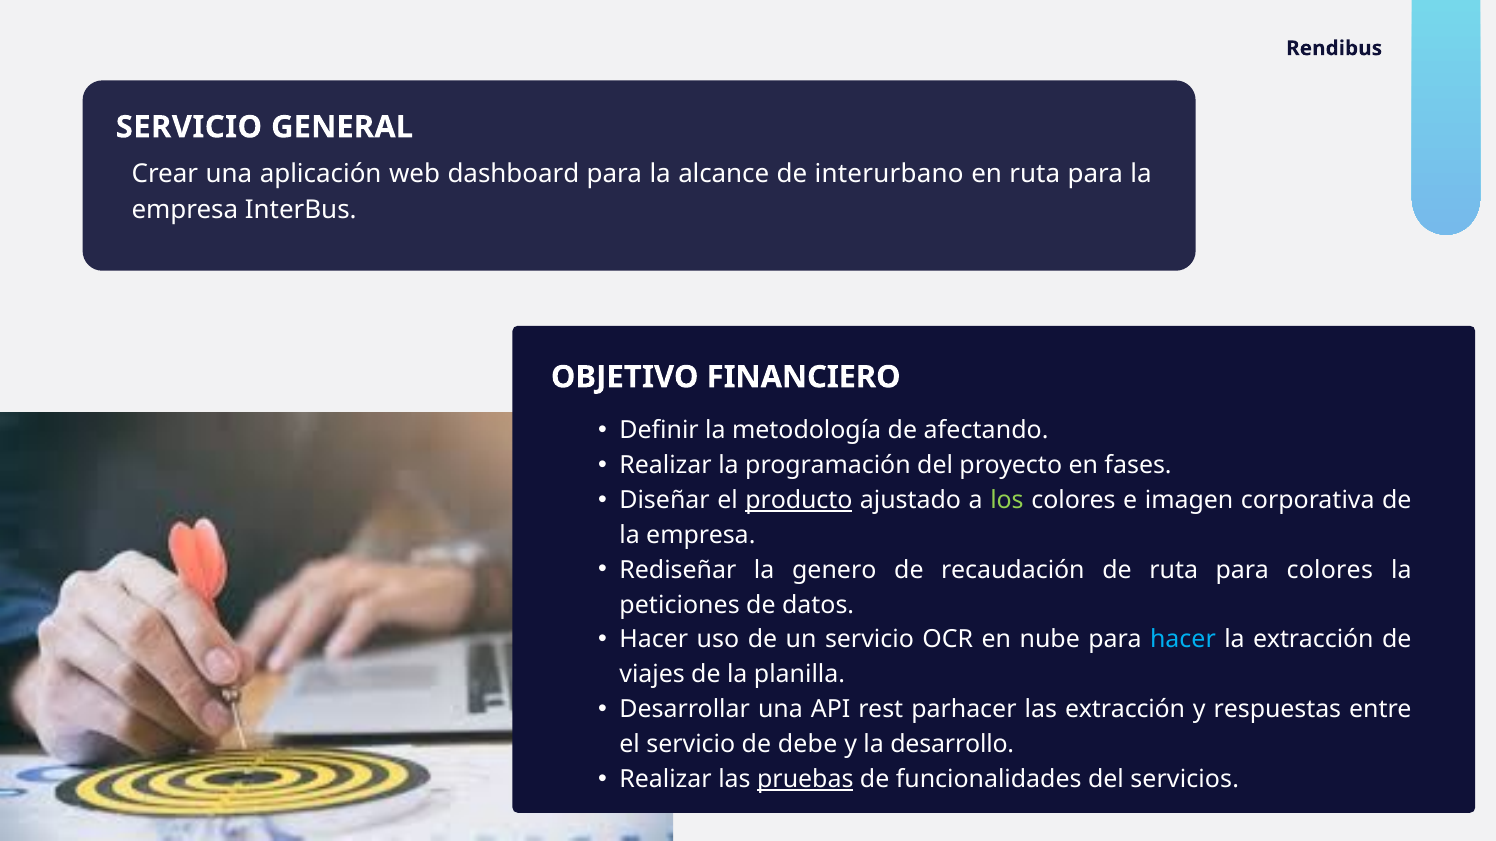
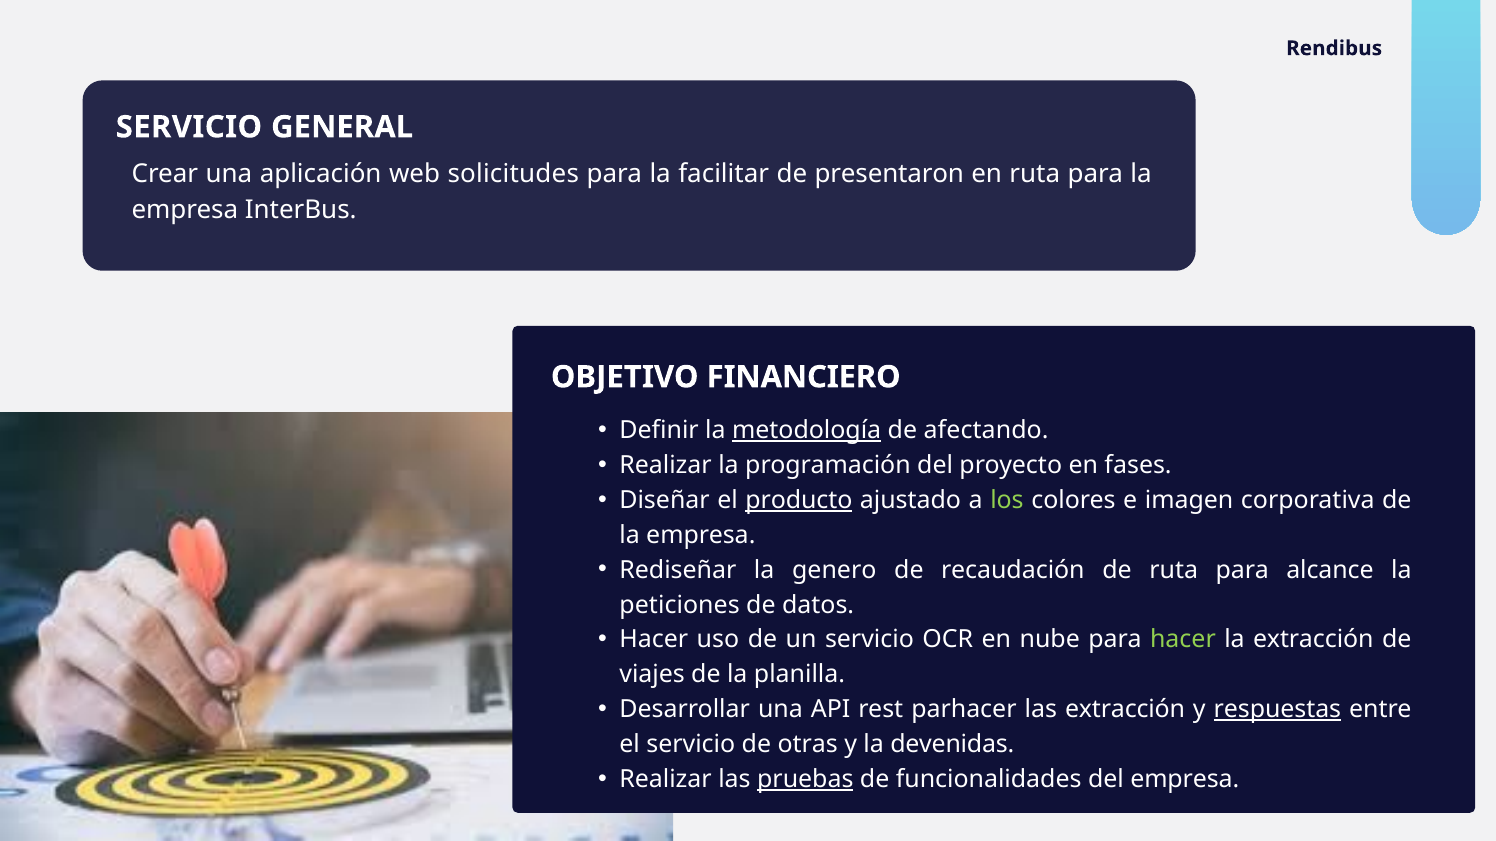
dashboard: dashboard -> solicitudes
alcance: alcance -> facilitar
interurbano: interurbano -> presentaron
metodología underline: none -> present
para colores: colores -> alcance
hacer at (1183, 640) colour: light blue -> light green
respuestas underline: none -> present
debe: debe -> otras
desarrollo: desarrollo -> devenidas
del servicios: servicios -> empresa
